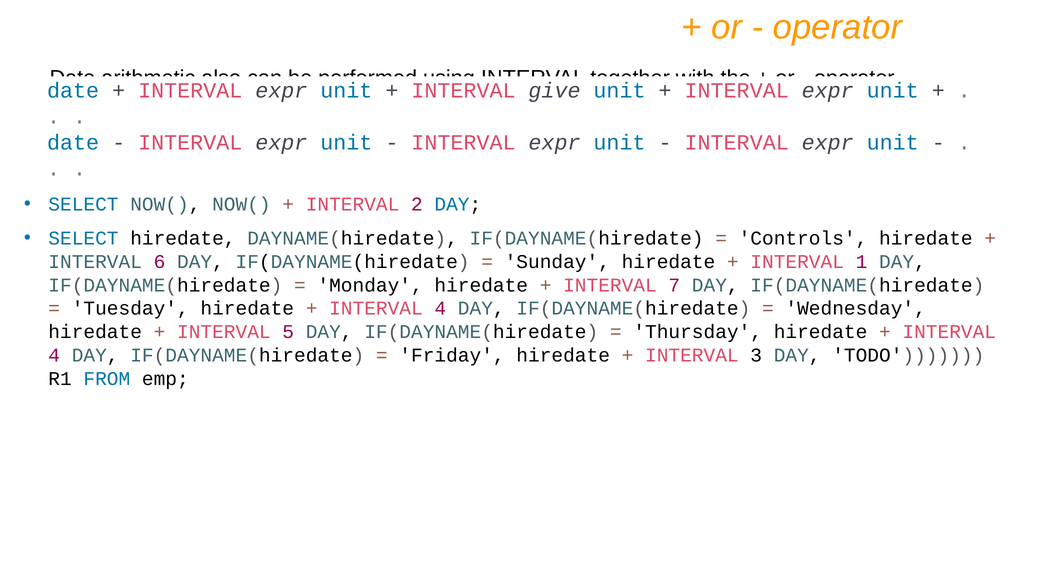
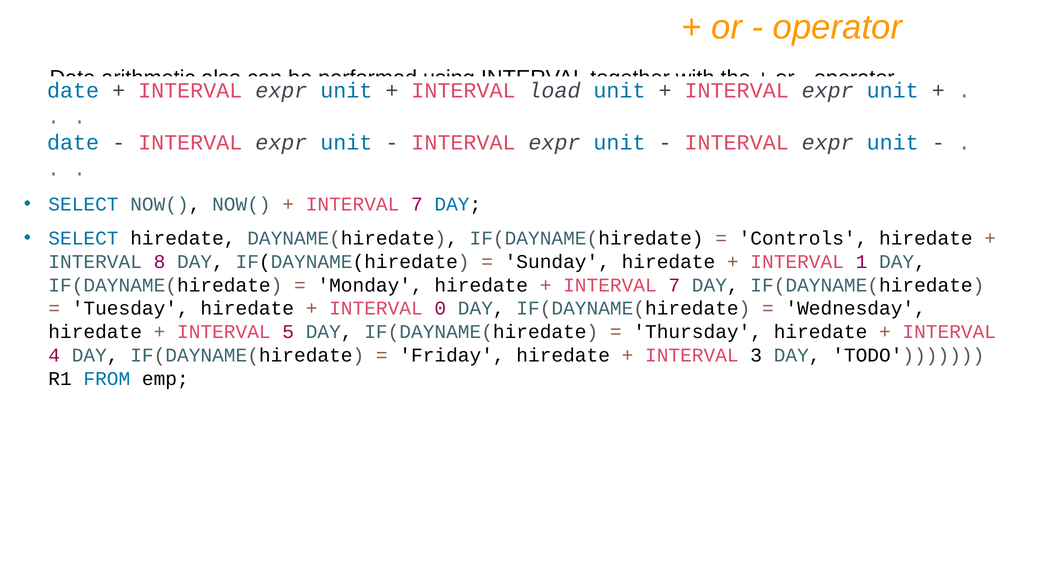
give: give -> load
2 at (417, 205): 2 -> 7
6: 6 -> 8
4 at (440, 308): 4 -> 0
